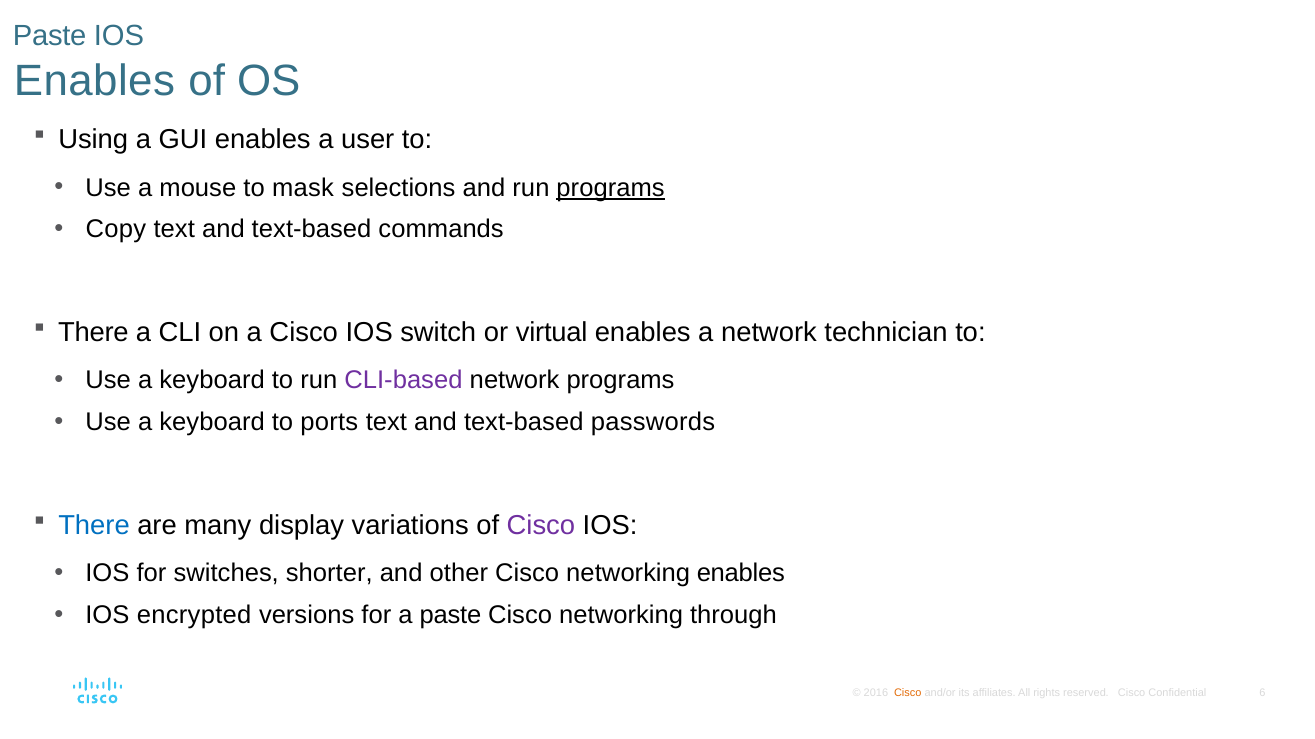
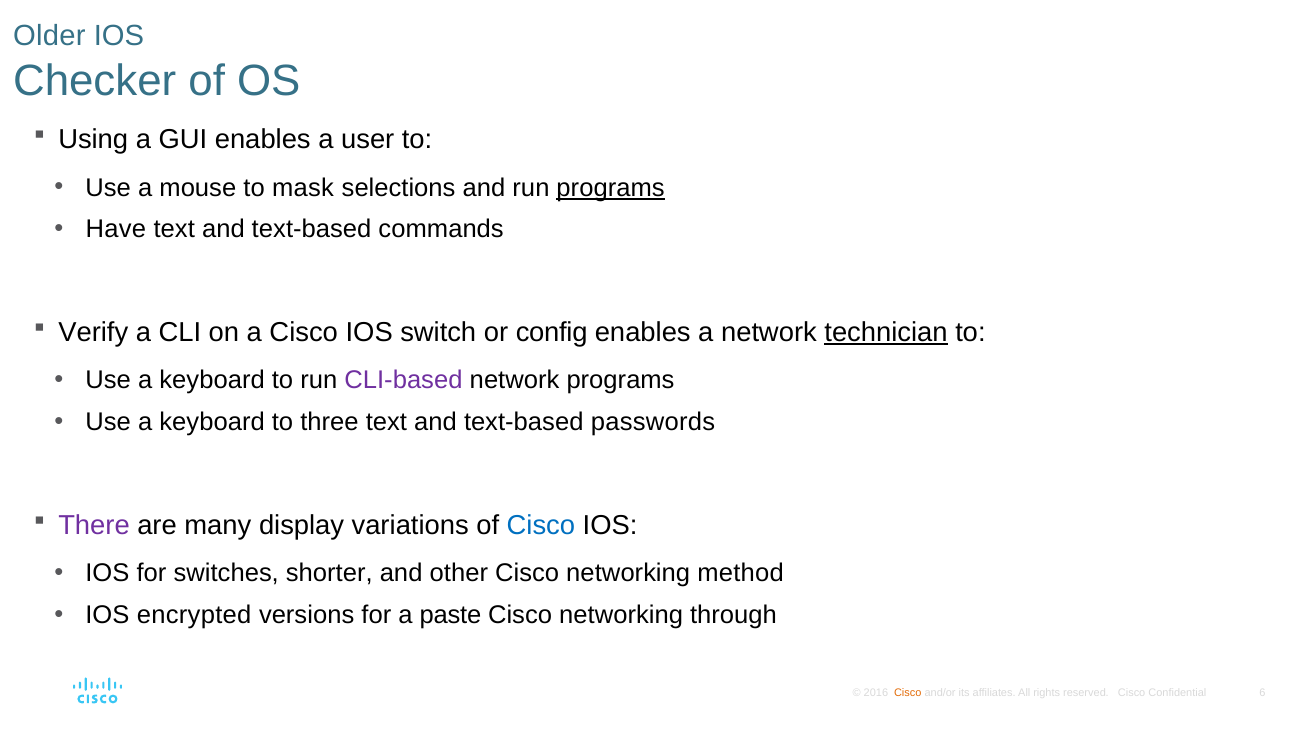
Paste at (50, 36): Paste -> Older
Enables at (94, 81): Enables -> Checker
Copy: Copy -> Have
There at (93, 333): There -> Verify
virtual: virtual -> config
technician underline: none -> present
ports: ports -> three
There at (94, 526) colour: blue -> purple
Cisco at (541, 526) colour: purple -> blue
networking enables: enables -> method
